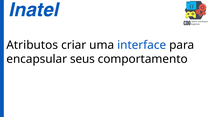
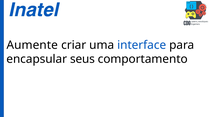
Atributos: Atributos -> Aumente
